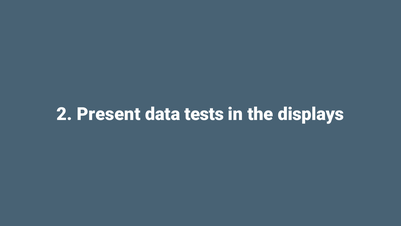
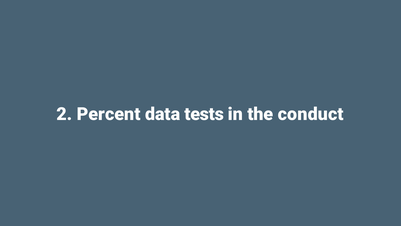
Present: Present -> Percent
displays: displays -> conduct
